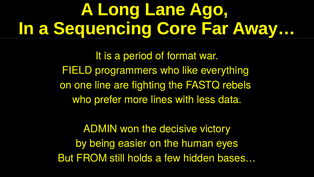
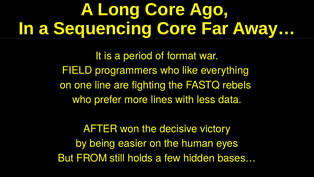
Long Lane: Lane -> Core
ADMIN: ADMIN -> AFTER
